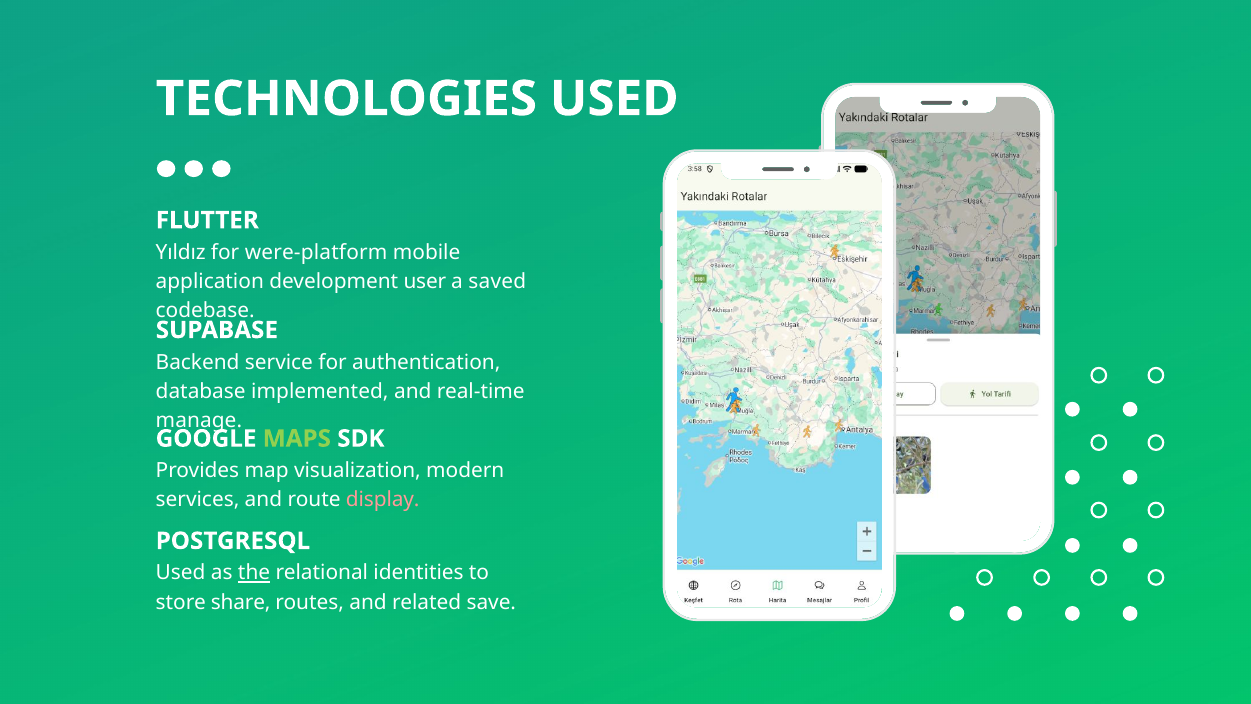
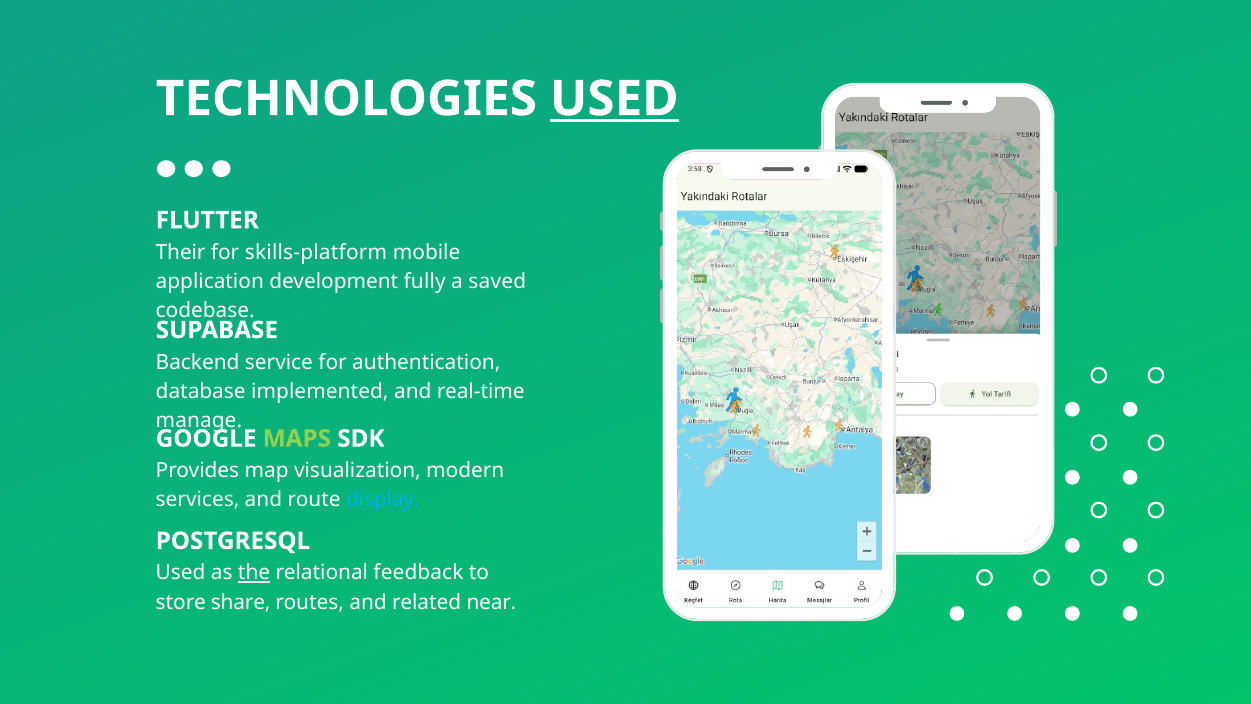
USED at (614, 99) underline: none -> present
Yıldız: Yıldız -> Their
were-platform: were-platform -> skills-platform
user: user -> fully
display colour: pink -> light blue
identities: identities -> feedback
save: save -> near
